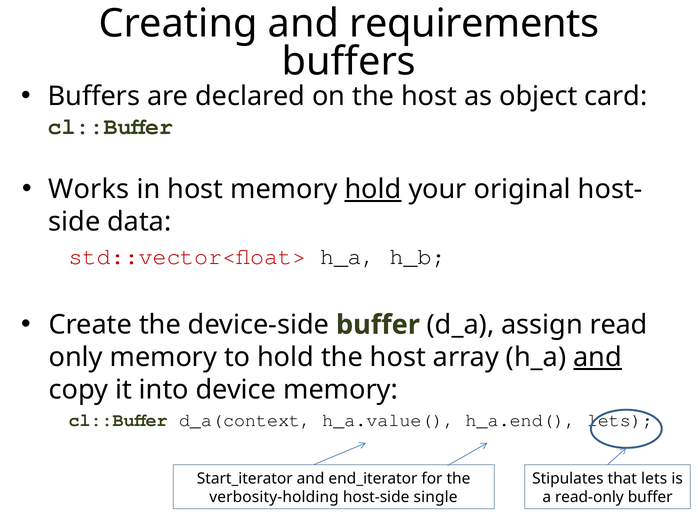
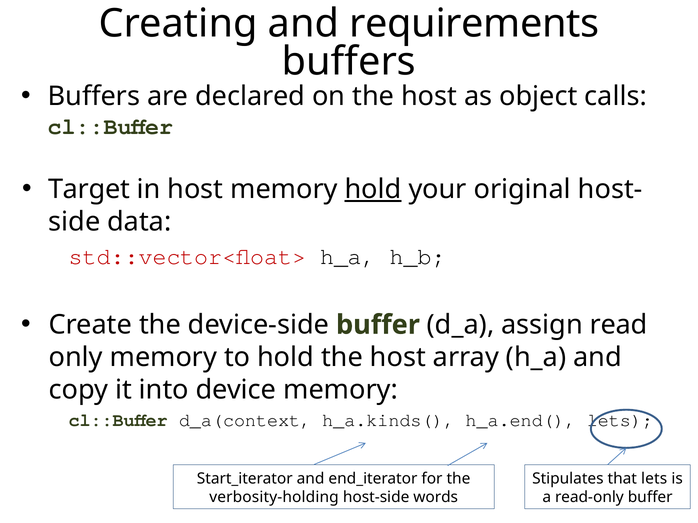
card: card -> calls
Works: Works -> Target
and at (598, 358) underline: present -> none
h_a.value(: h_a.value( -> h_a.kinds(
single: single -> words
